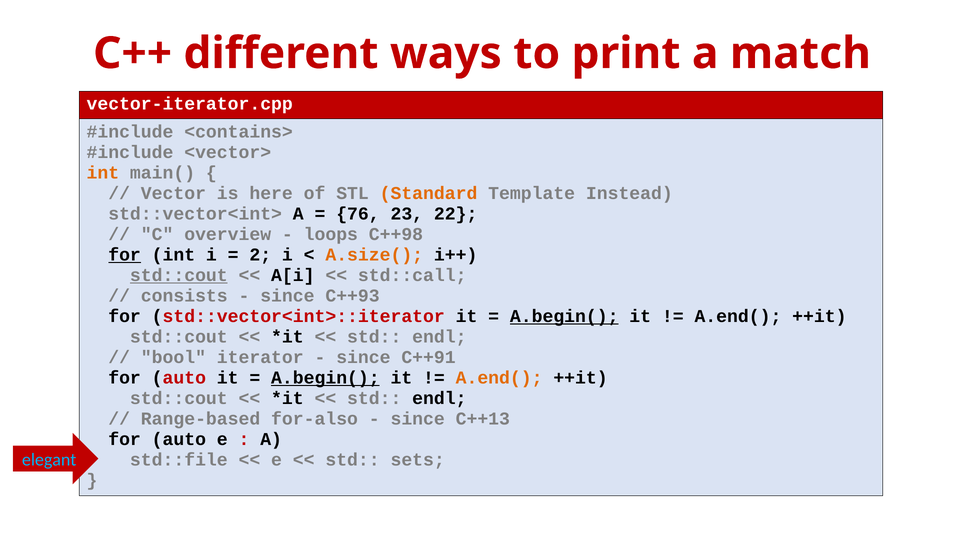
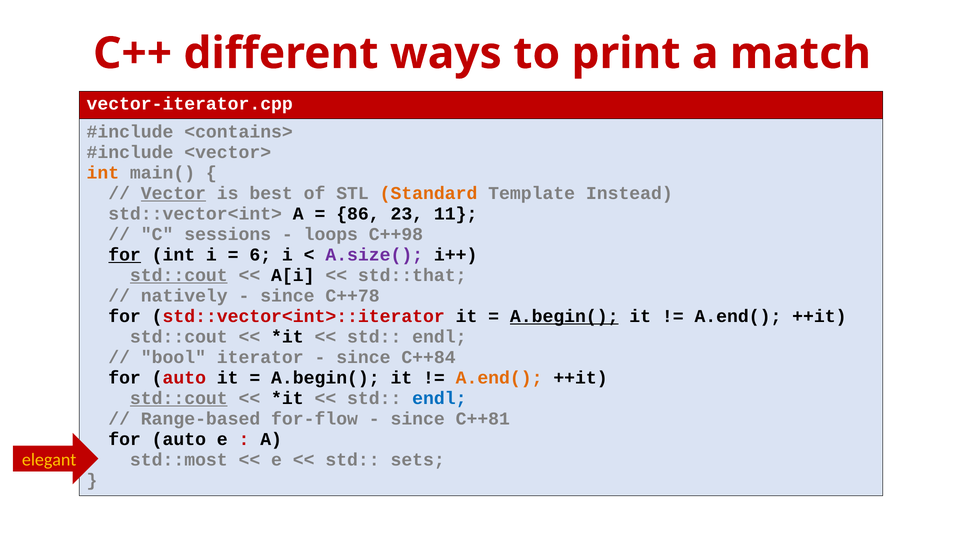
Vector underline: none -> present
here: here -> best
76: 76 -> 86
22: 22 -> 11
overview: overview -> sessions
2: 2 -> 6
A.size( colour: orange -> purple
std::call: std::call -> std::that
consists: consists -> natively
C++93: C++93 -> C++78
C++91: C++91 -> C++84
A.begin( at (325, 378) underline: present -> none
std::cout at (179, 398) underline: none -> present
endl at (439, 398) colour: black -> blue
for-also: for-also -> for-flow
C++13: C++13 -> C++81
elegant colour: light blue -> yellow
std::file: std::file -> std::most
